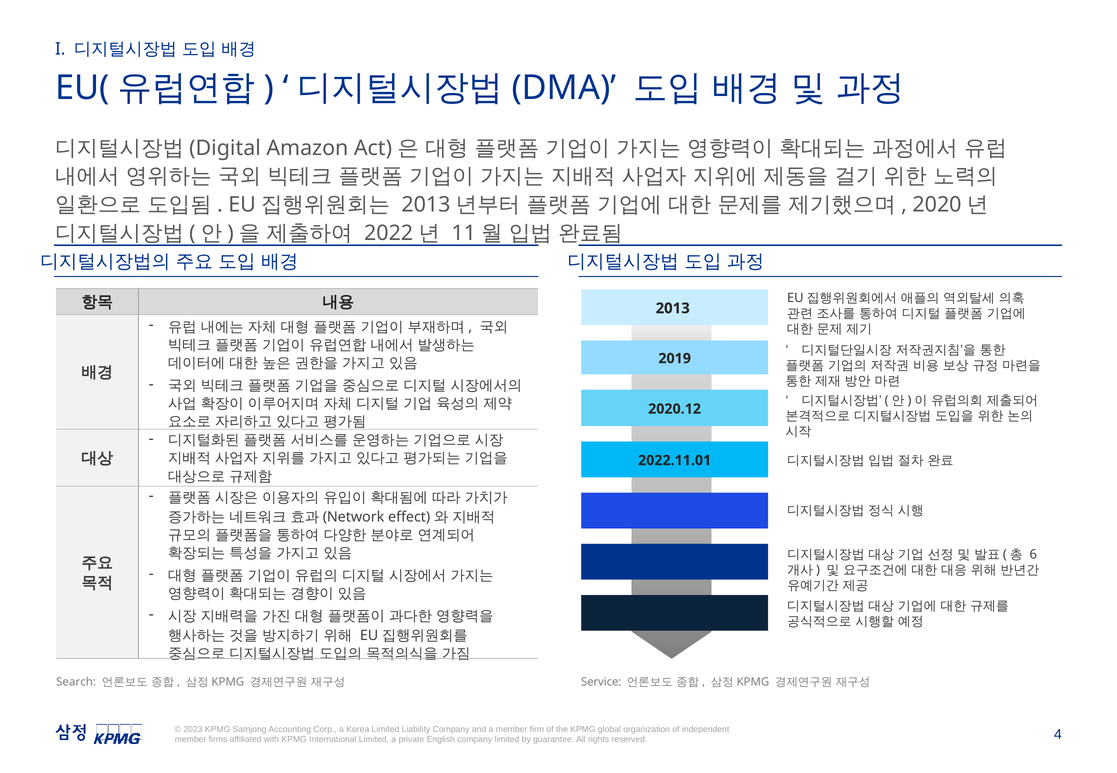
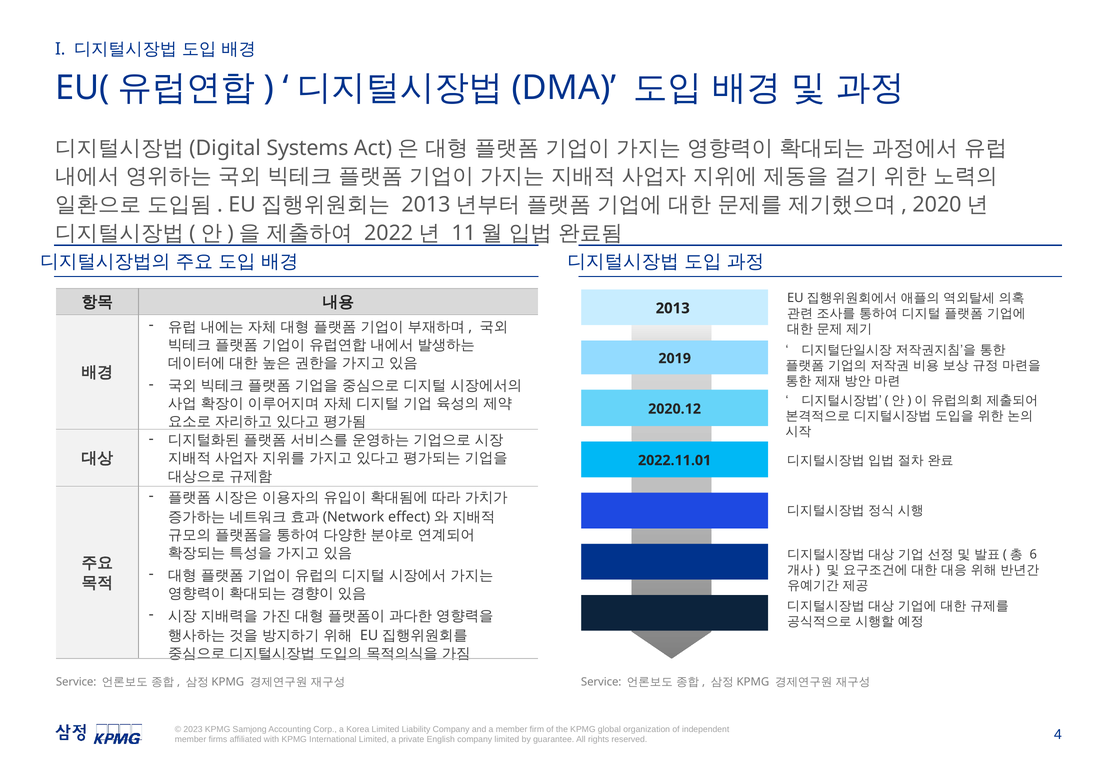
Amazon: Amazon -> Systems
Search at (76, 682): Search -> Service
